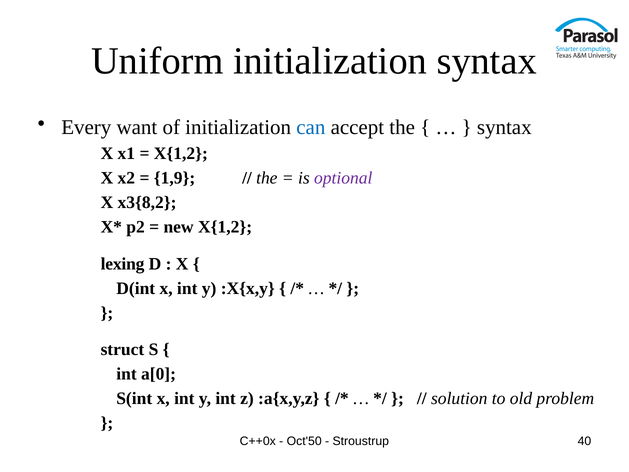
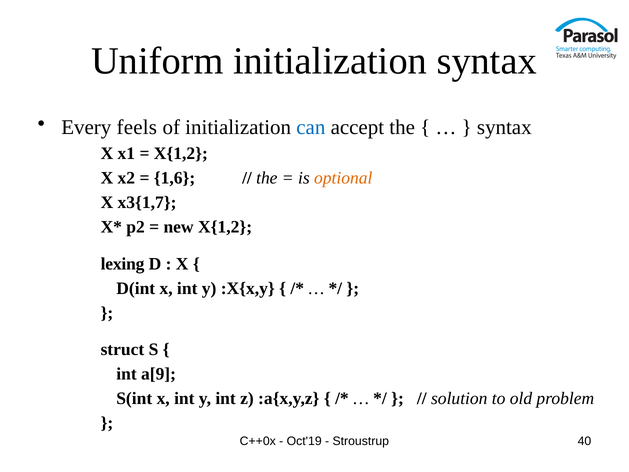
want: want -> feels
1,9: 1,9 -> 1,6
optional colour: purple -> orange
x3{8,2: x3{8,2 -> x3{1,7
a[0: a[0 -> a[9
Oct'50: Oct'50 -> Oct'19
